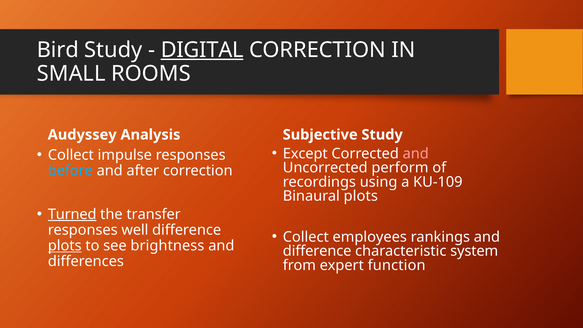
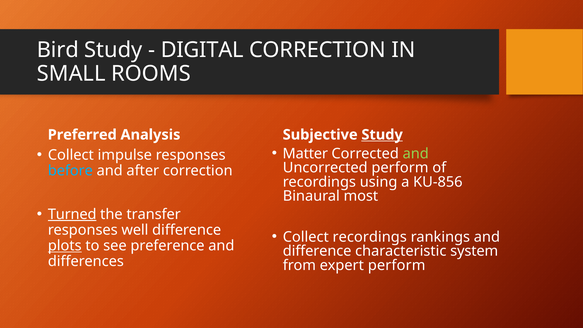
DIGITAL underline: present -> none
Study at (382, 135) underline: none -> present
Audyssey: Audyssey -> Preferred
Except: Except -> Matter
and at (416, 154) colour: pink -> light green
KU-109: KU-109 -> KU-856
Binaural plots: plots -> most
Collect employees: employees -> recordings
brightness: brightness -> preference
expert function: function -> perform
